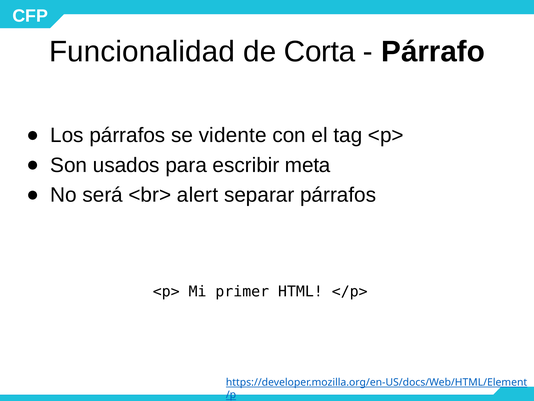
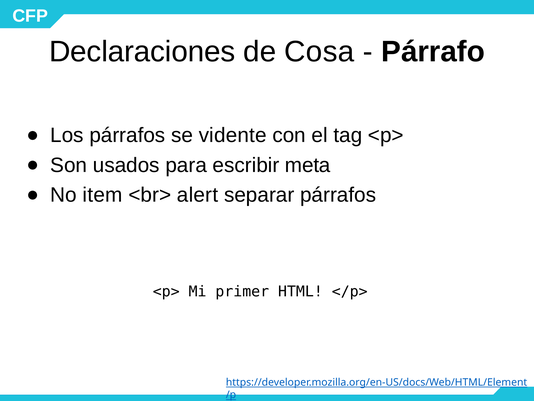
Funcionalidad: Funcionalidad -> Declaraciones
Corta: Corta -> Cosa
será: será -> item
